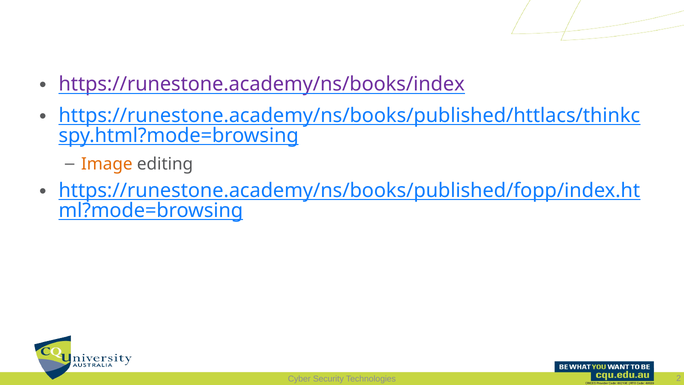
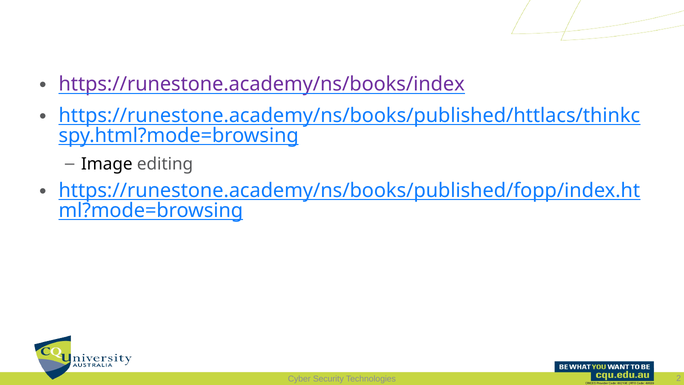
Image colour: orange -> black
